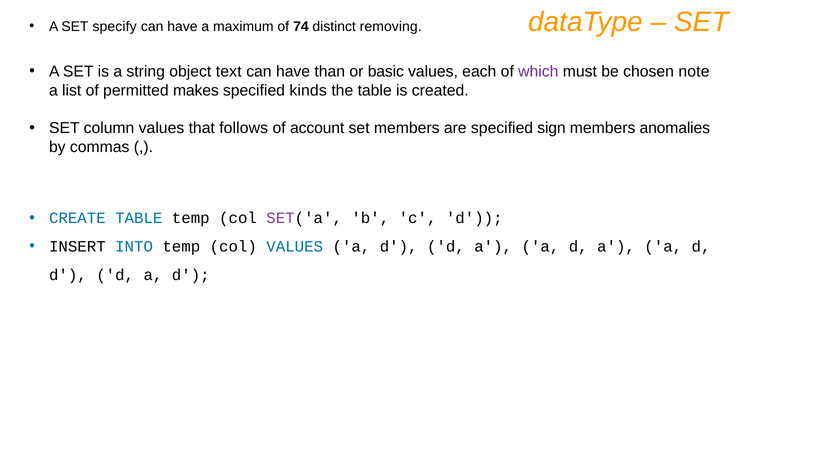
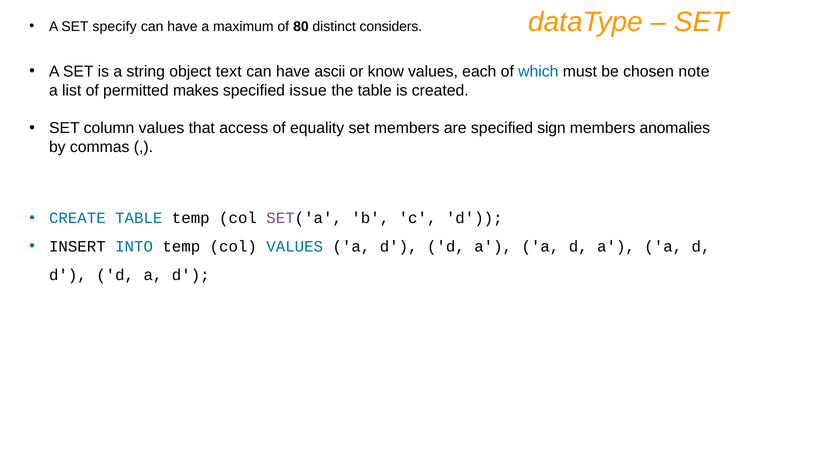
74: 74 -> 80
removing: removing -> considers
than: than -> ascii
basic: basic -> know
which colour: purple -> blue
kinds: kinds -> issue
follows: follows -> access
account: account -> equality
